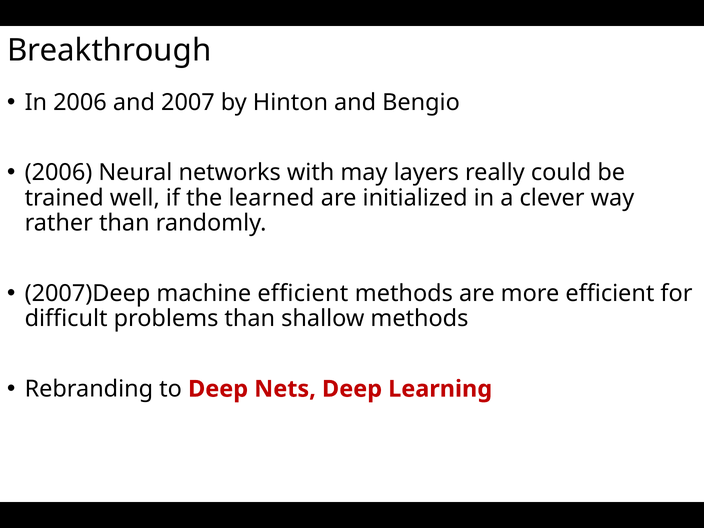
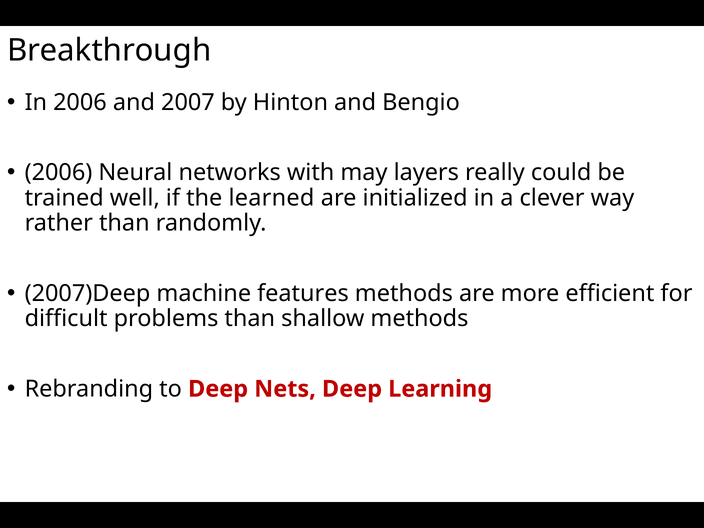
machine efficient: efficient -> features
